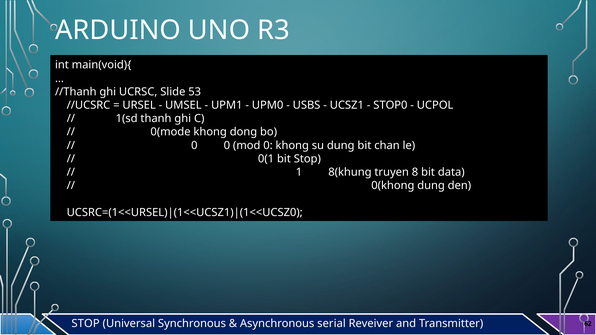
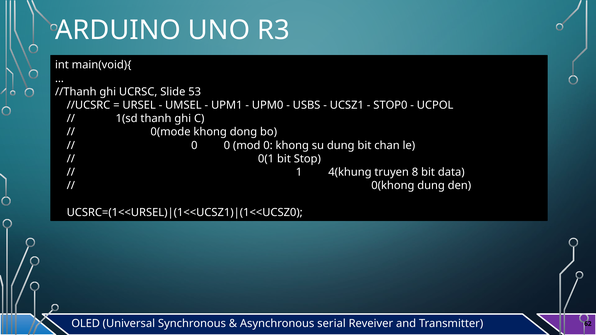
8(khung: 8(khung -> 4(khung
STOP at (86, 324): STOP -> OLED
